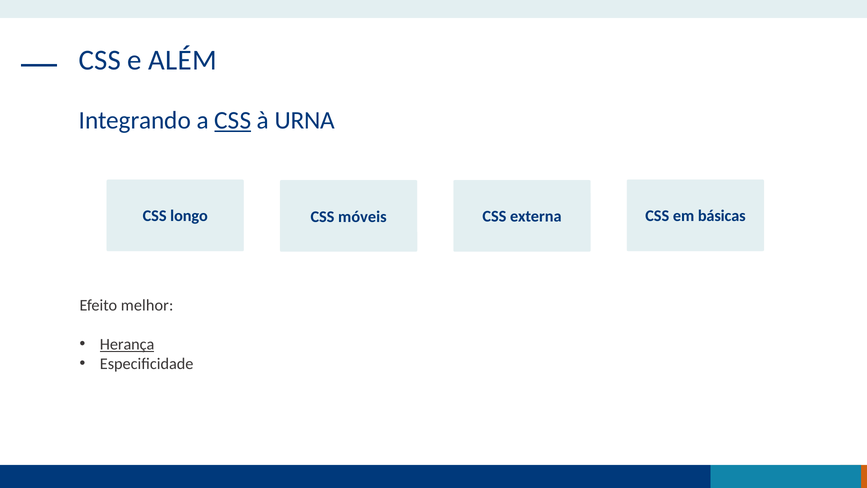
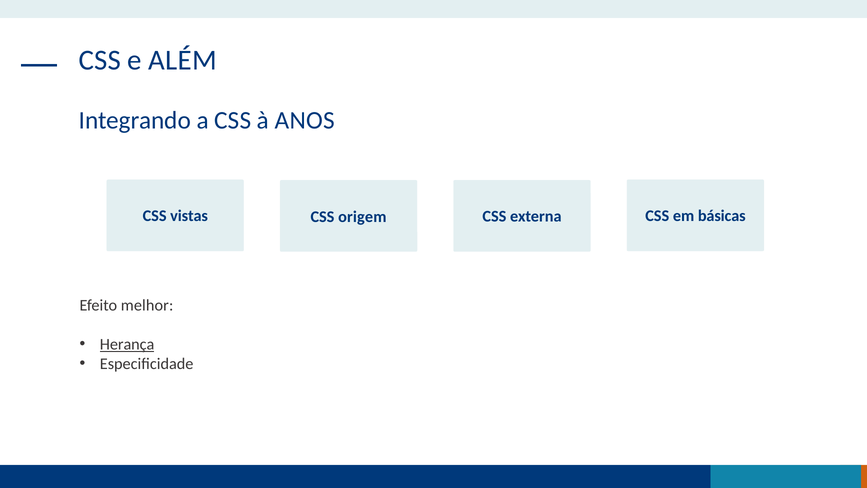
CSS at (233, 120) underline: present -> none
URNA: URNA -> ANOS
longo: longo -> vistas
móveis: móveis -> origem
